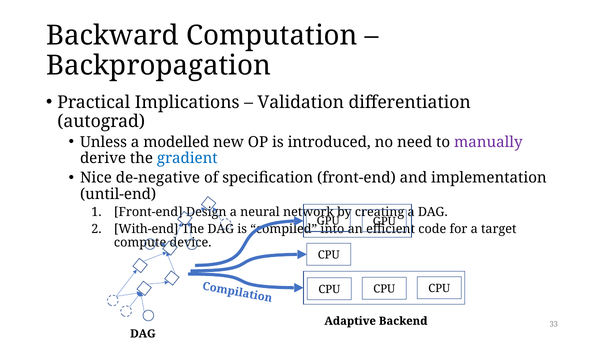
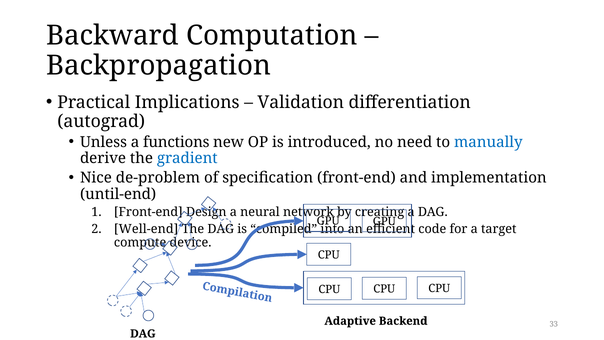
modelled: modelled -> functions
manually colour: purple -> blue
de-negative: de-negative -> de-problem
With-end: With-end -> Well-end
